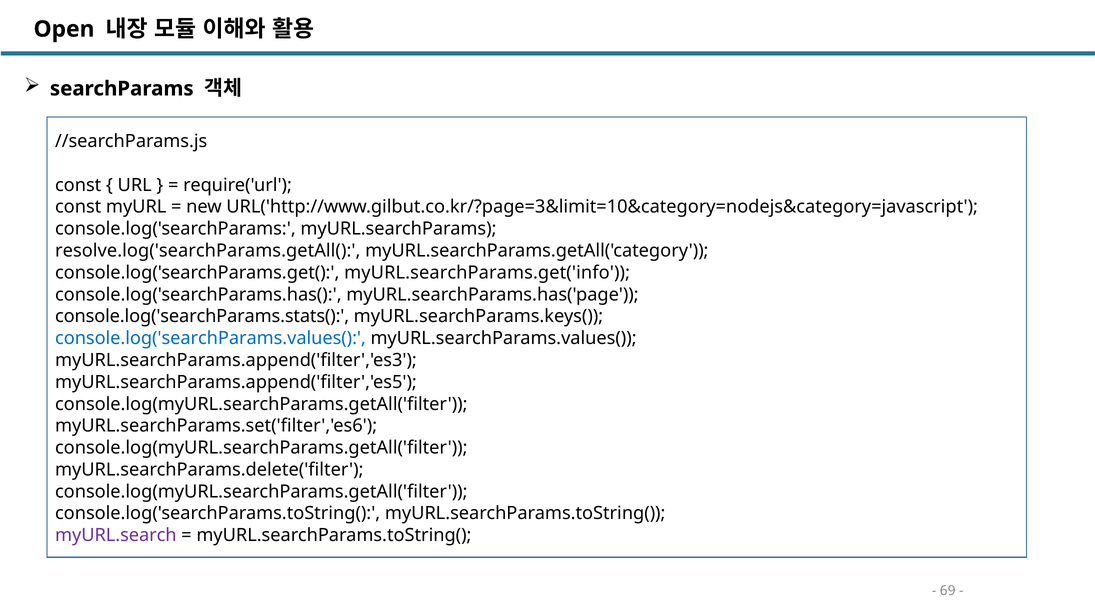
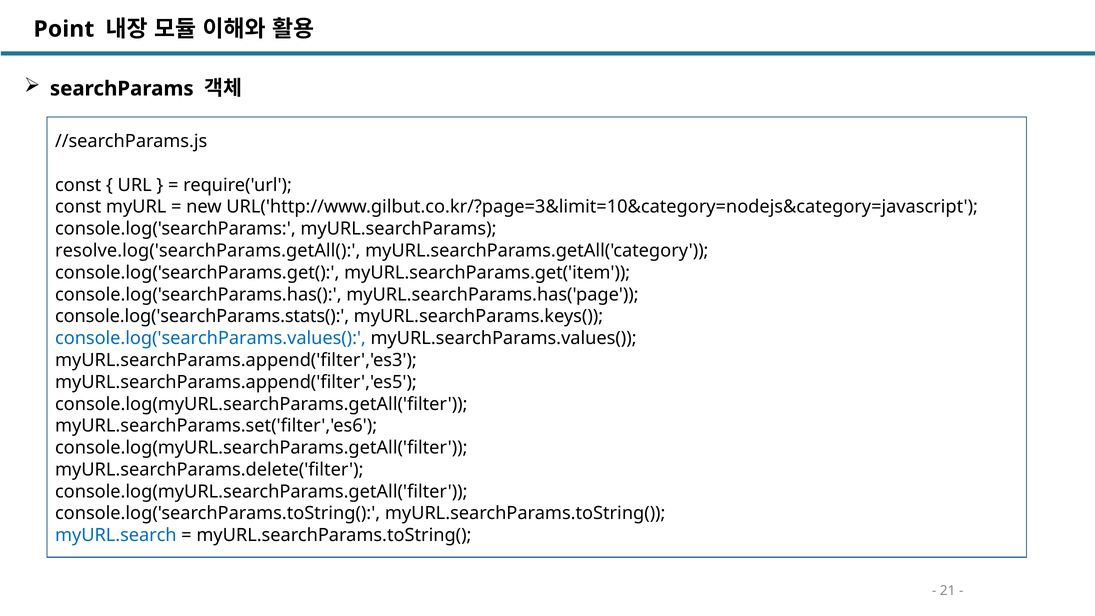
Open: Open -> Point
myURL.searchParams.get('info: myURL.searchParams.get('info -> myURL.searchParams.get('item
myURL.search colour: purple -> blue
69: 69 -> 21
